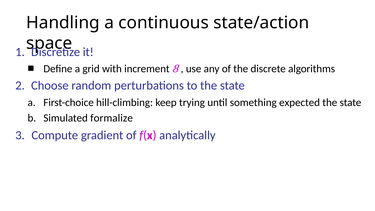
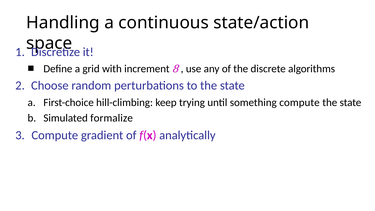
something expected: expected -> compute
